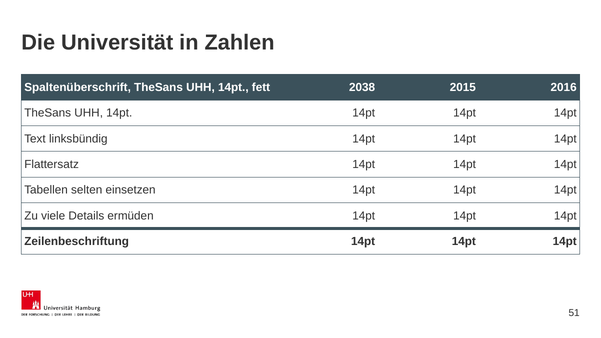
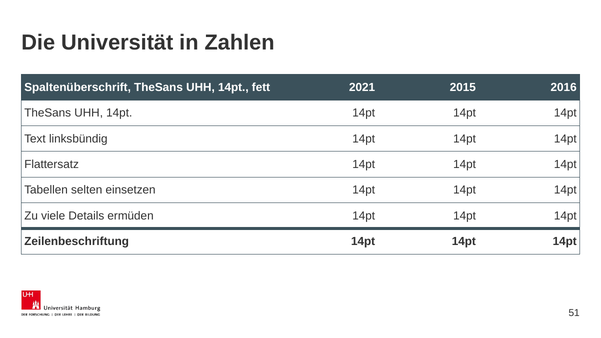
2038: 2038 -> 2021
